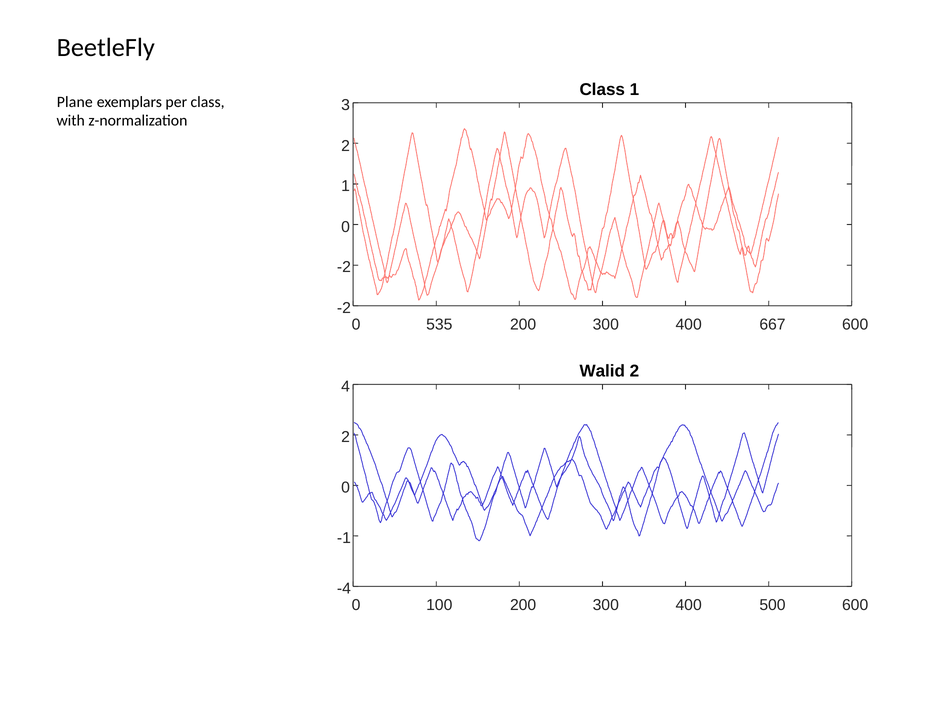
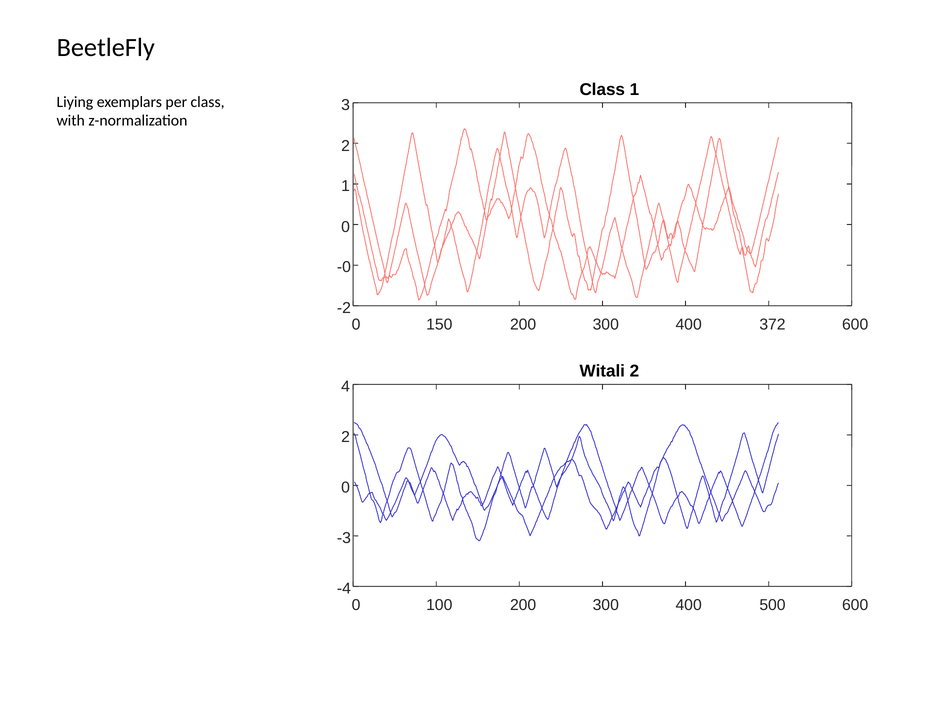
Plane: Plane -> Liying
-2 at (344, 267): -2 -> -0
535: 535 -> 150
667: 667 -> 372
Walid: Walid -> Witali
-1: -1 -> -3
